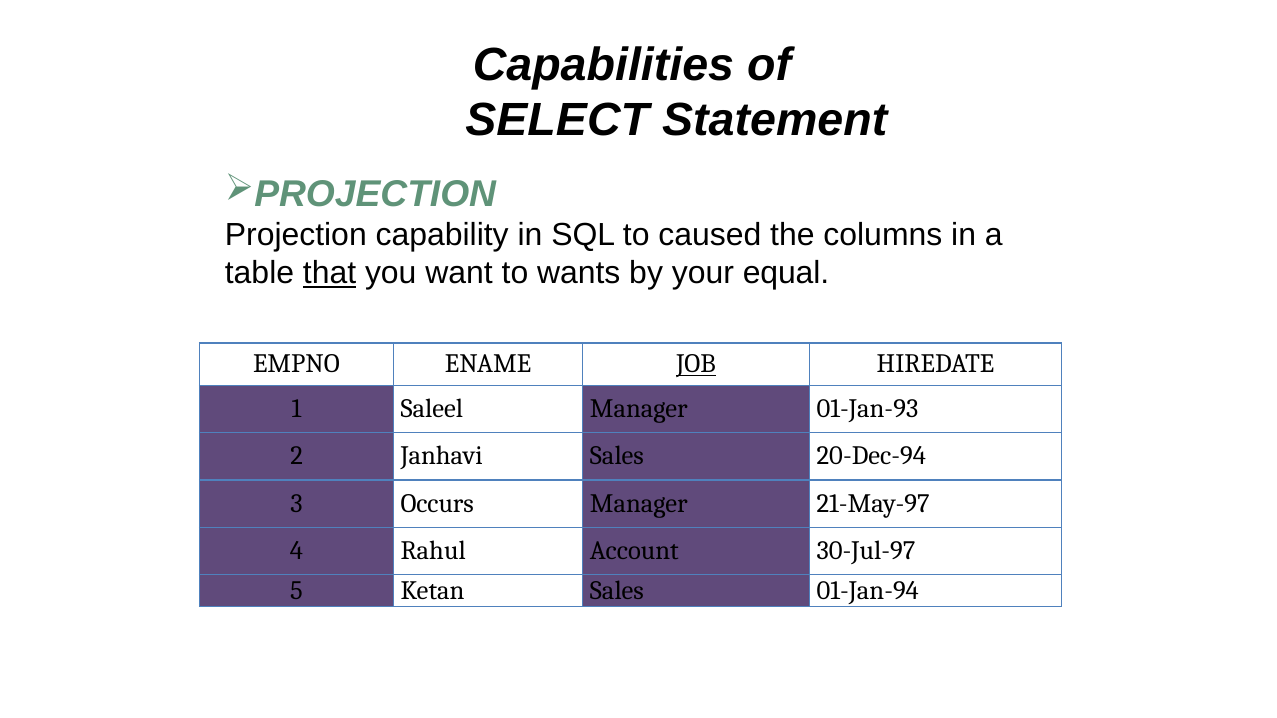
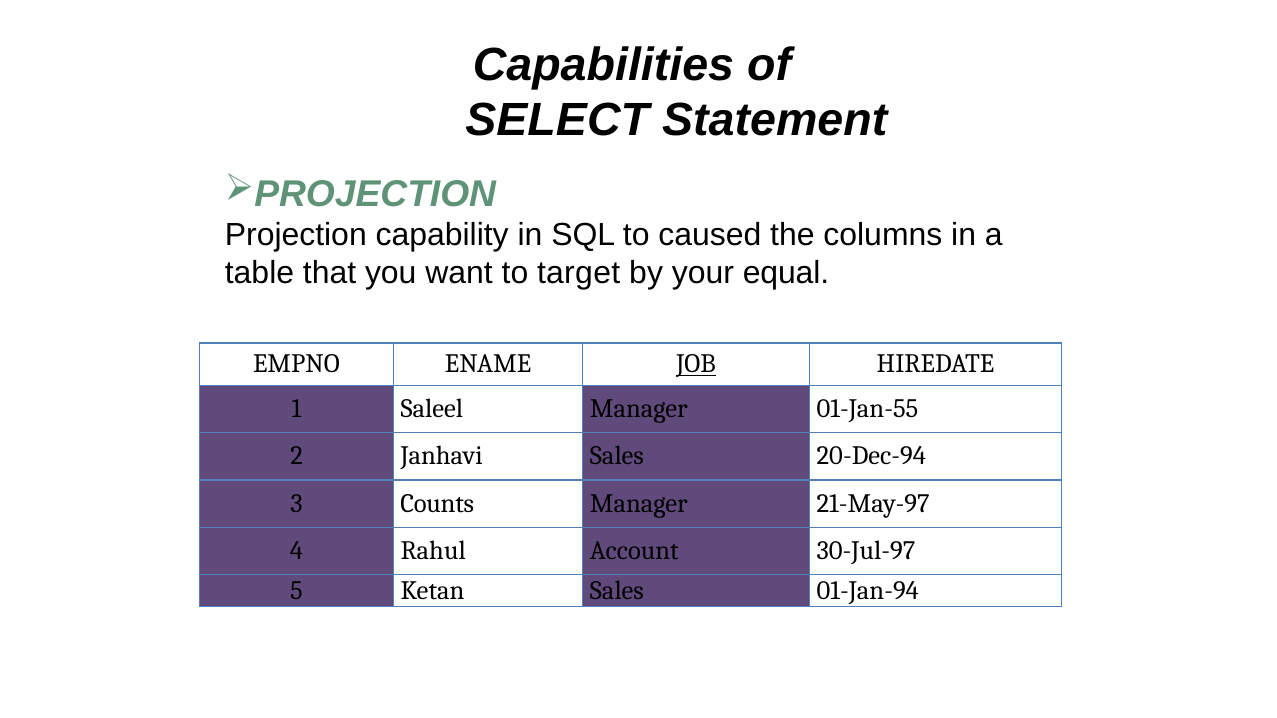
that underline: present -> none
wants: wants -> target
01-Jan-93: 01-Jan-93 -> 01-Jan-55
Occurs: Occurs -> Counts
